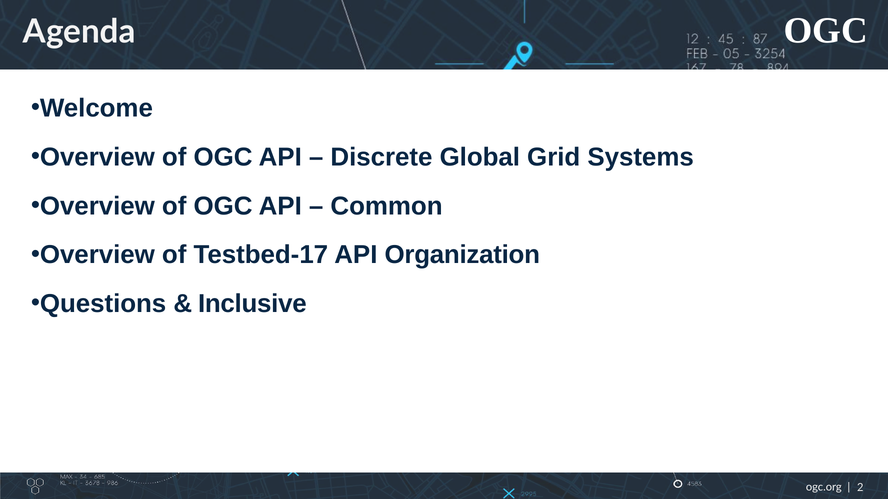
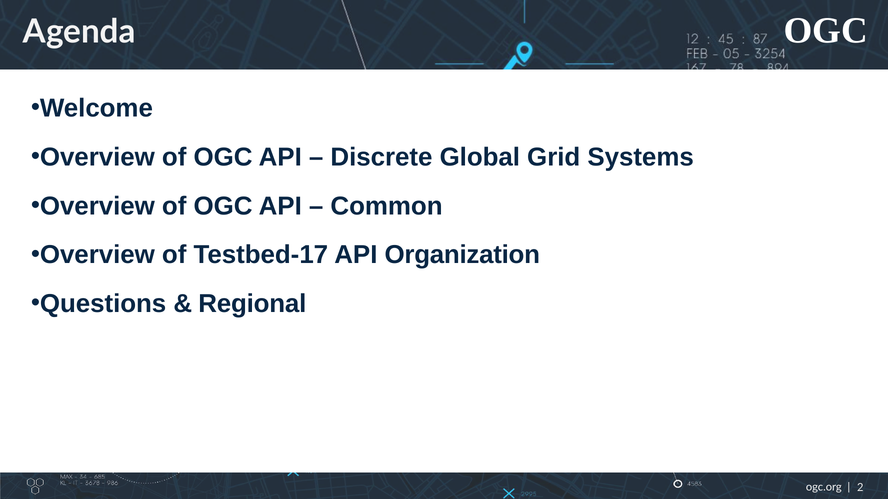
Inclusive: Inclusive -> Regional
